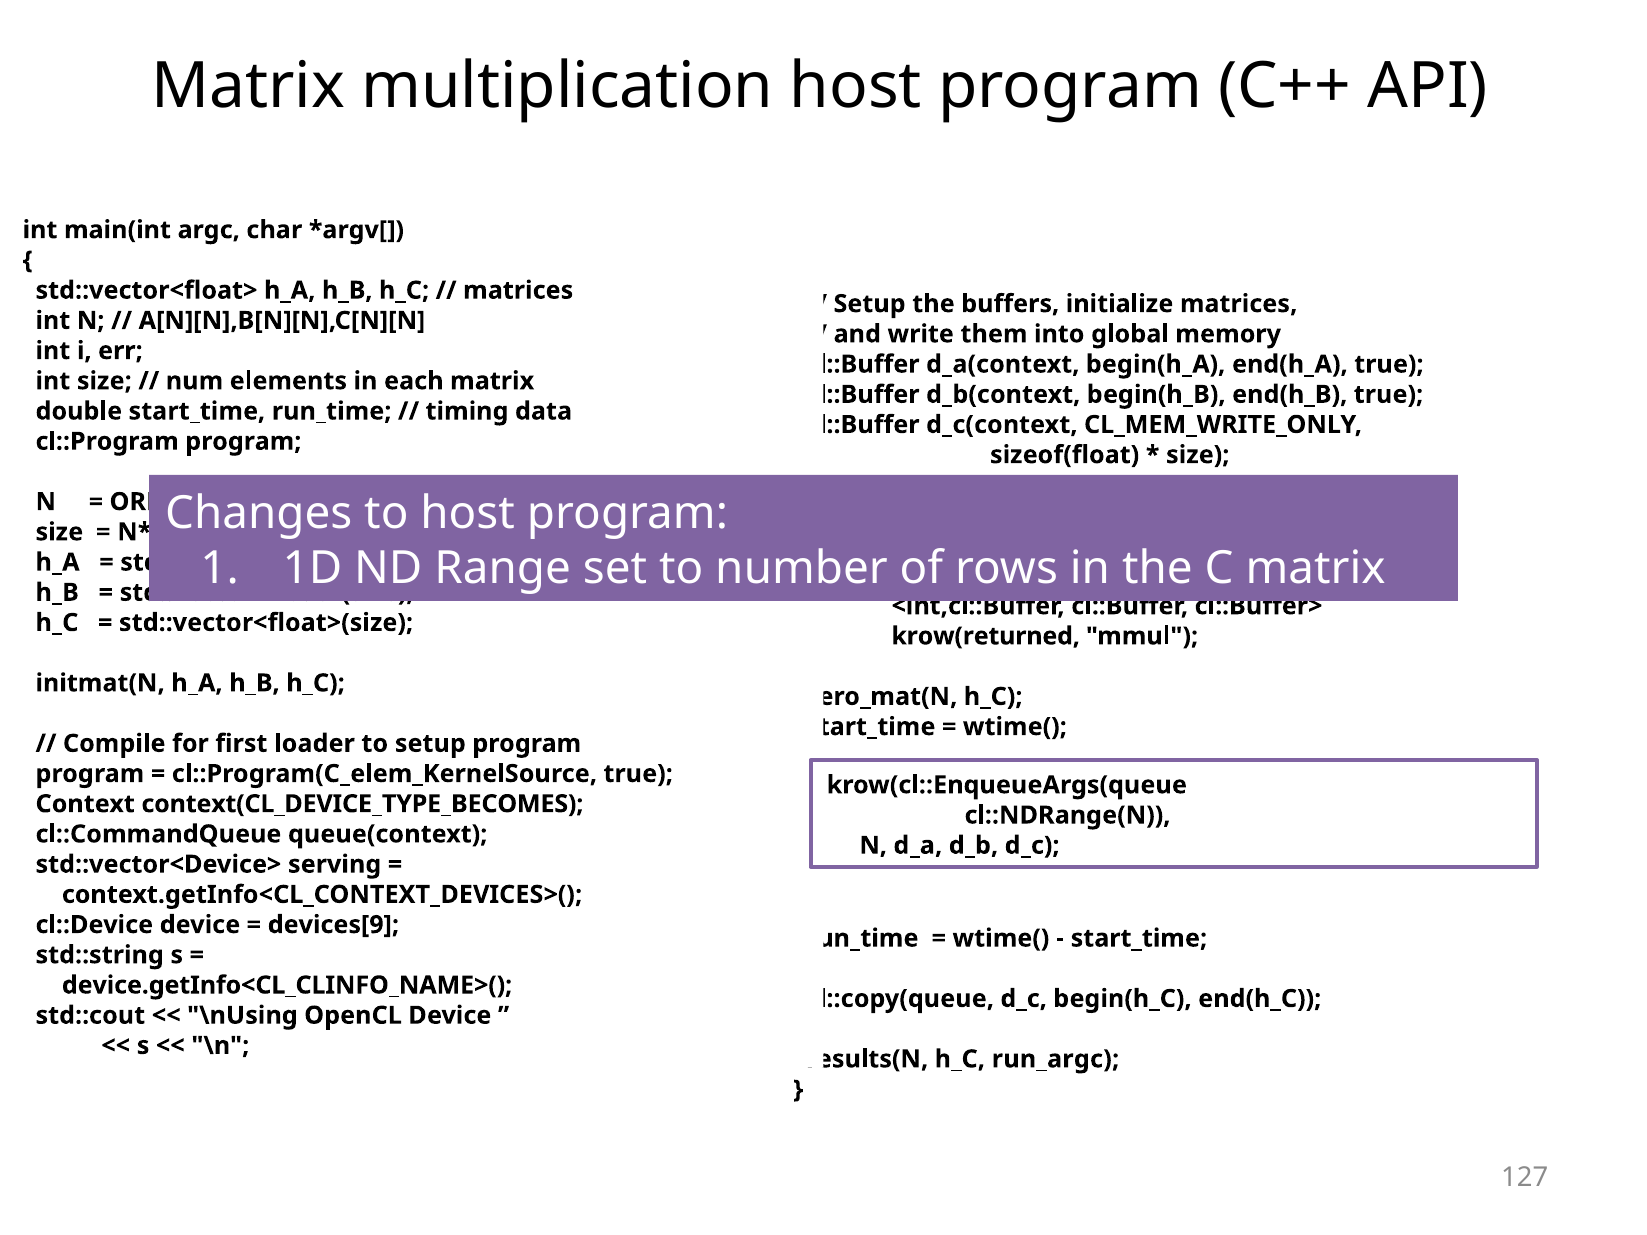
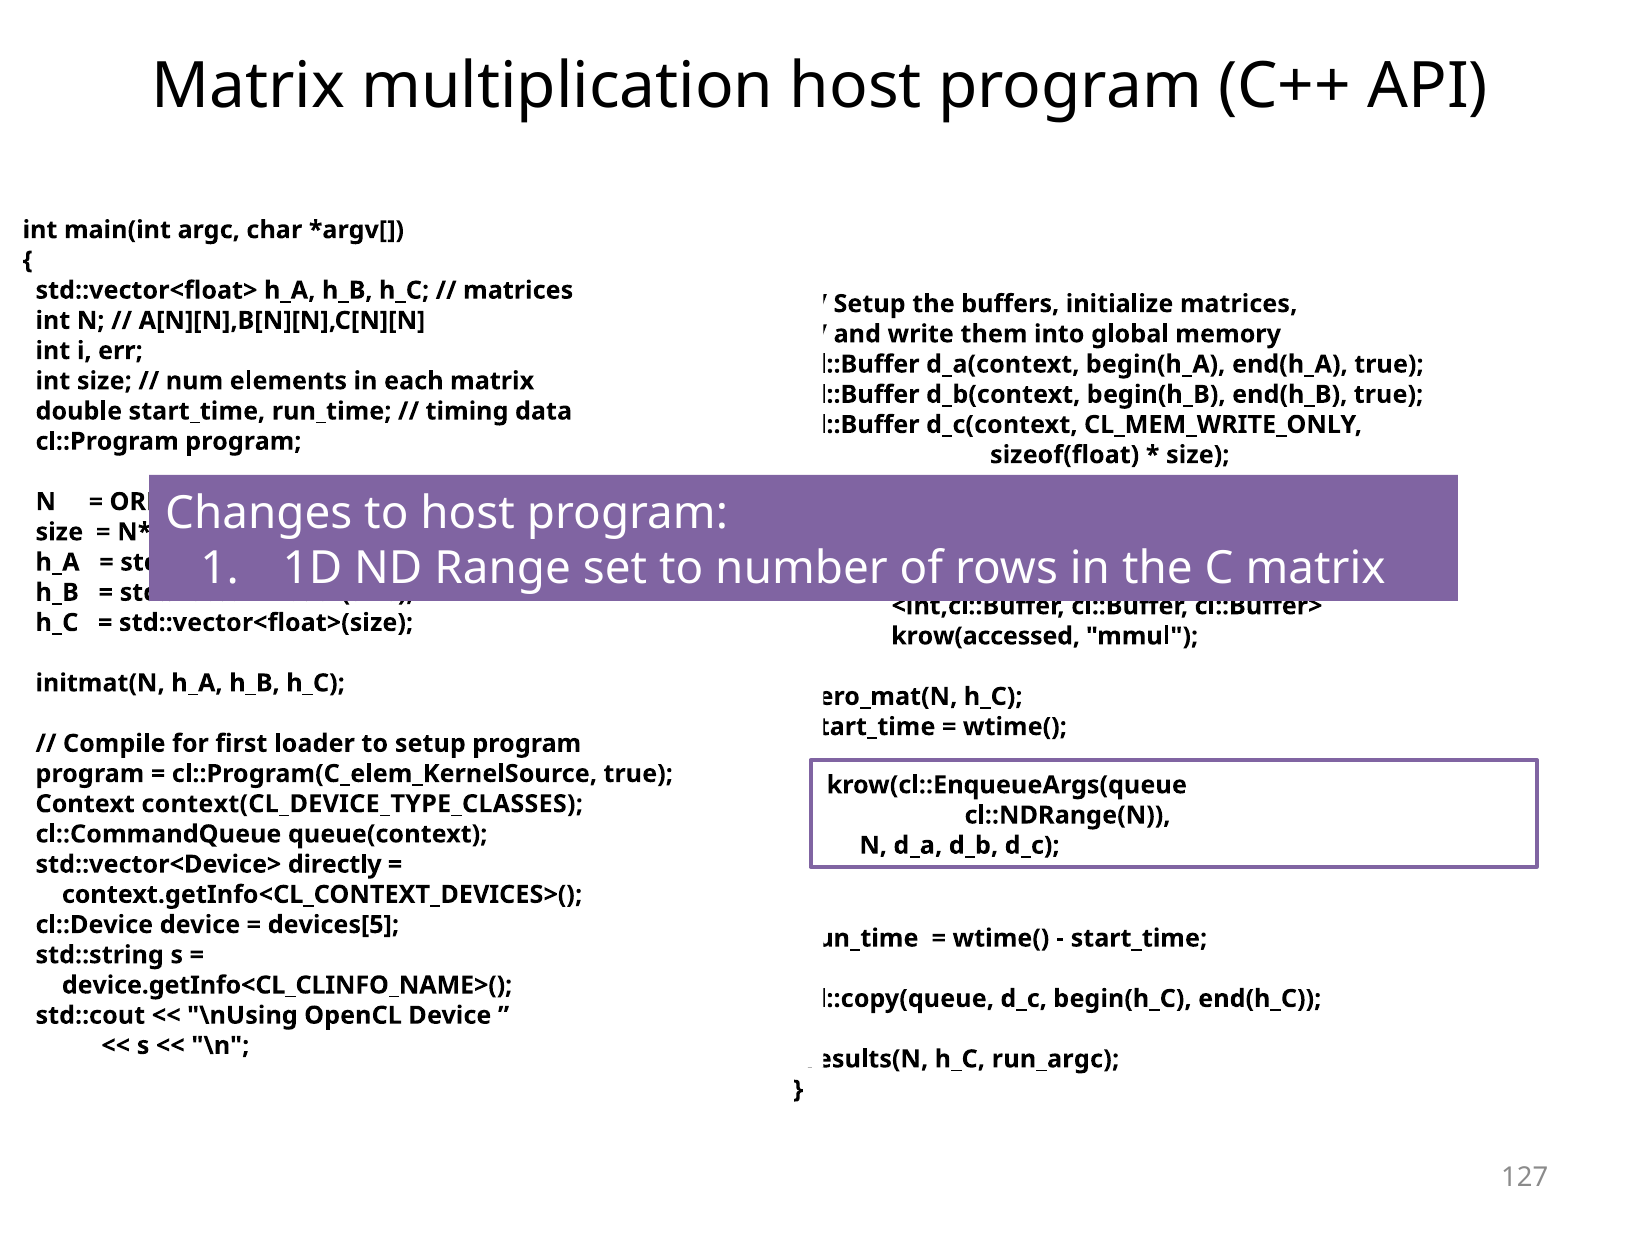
krow(returned: krow(returned -> krow(accessed
context(CL_DEVICE_TYPE_BECOMES: context(CL_DEVICE_TYPE_BECOMES -> context(CL_DEVICE_TYPE_CLASSES
serving: serving -> directly
devices[9: devices[9 -> devices[5
